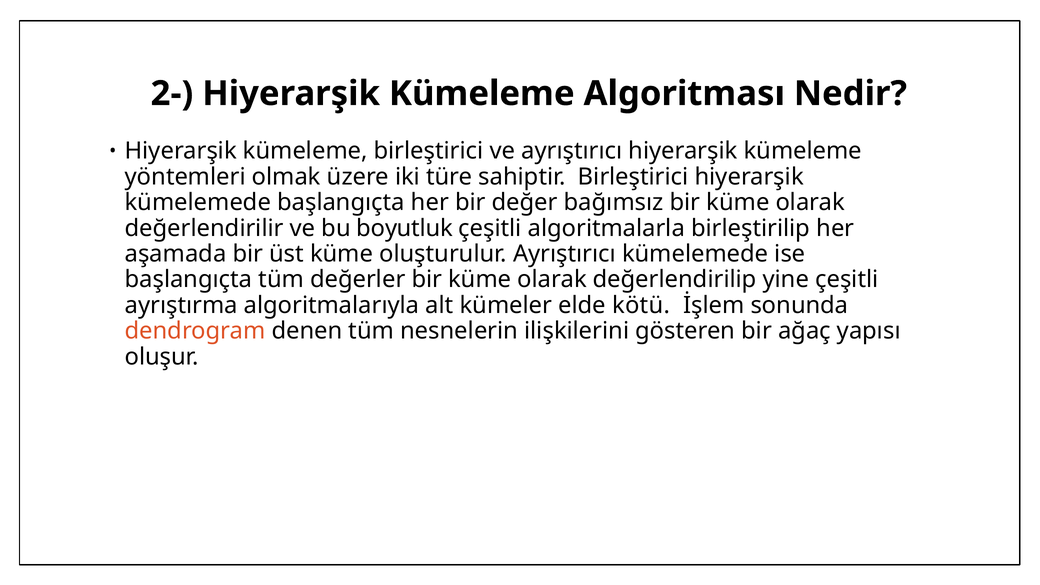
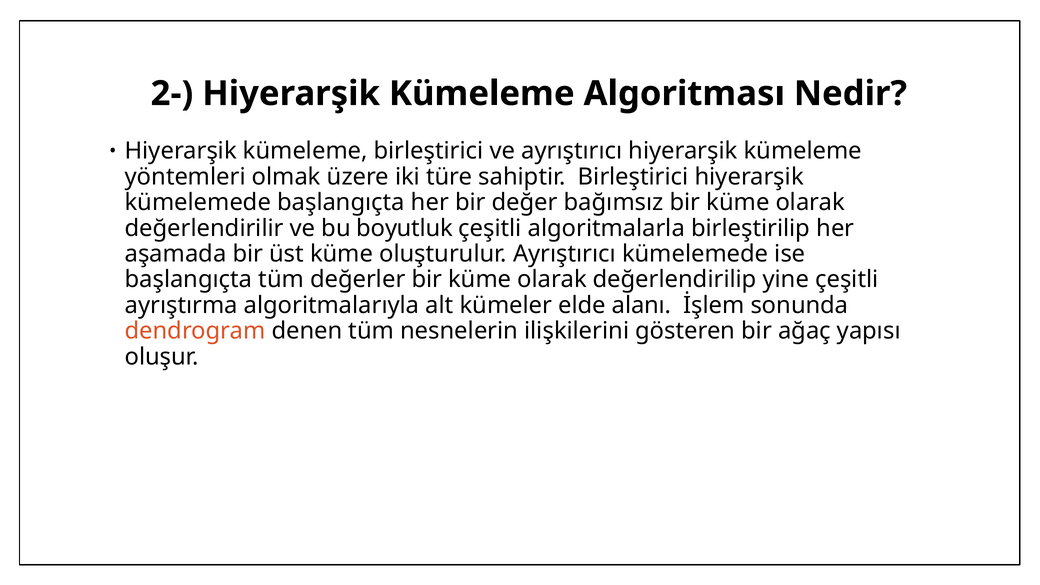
kötü: kötü -> alanı
